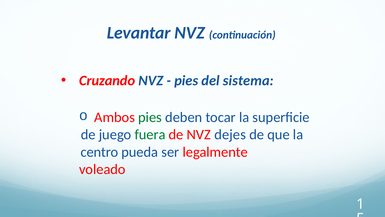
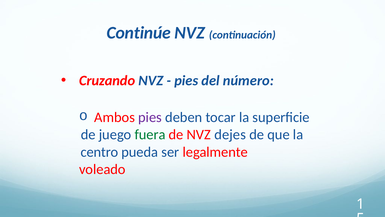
Levantar: Levantar -> Continúe
sistema: sistema -> número
pies at (150, 117) colour: green -> purple
